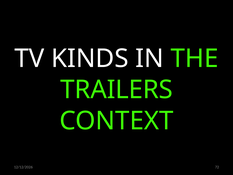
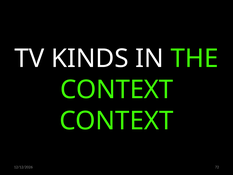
TRAILERS at (117, 90): TRAILERS -> CONTEXT
